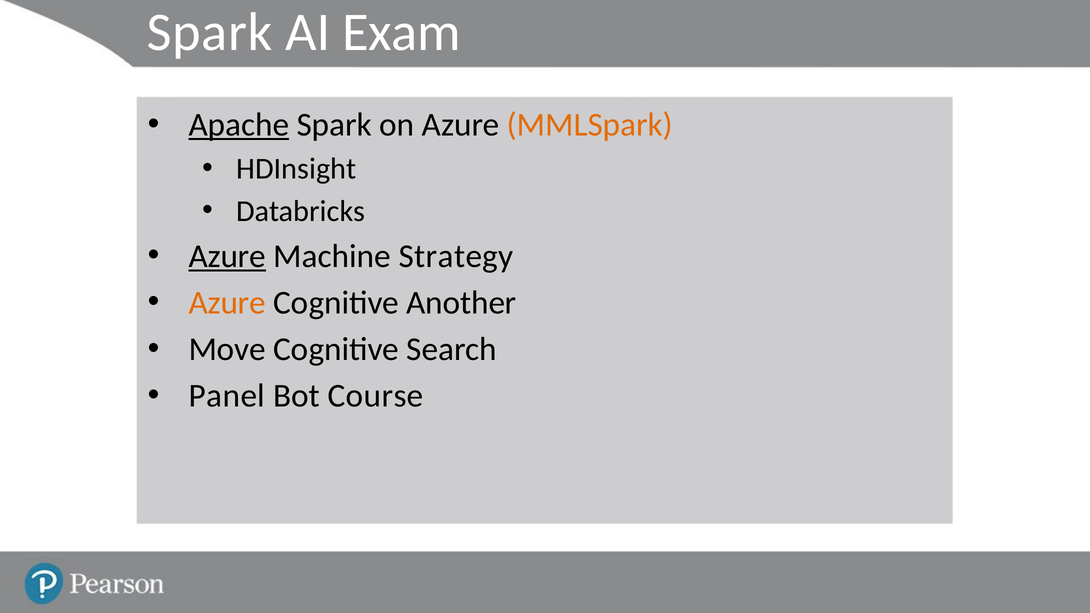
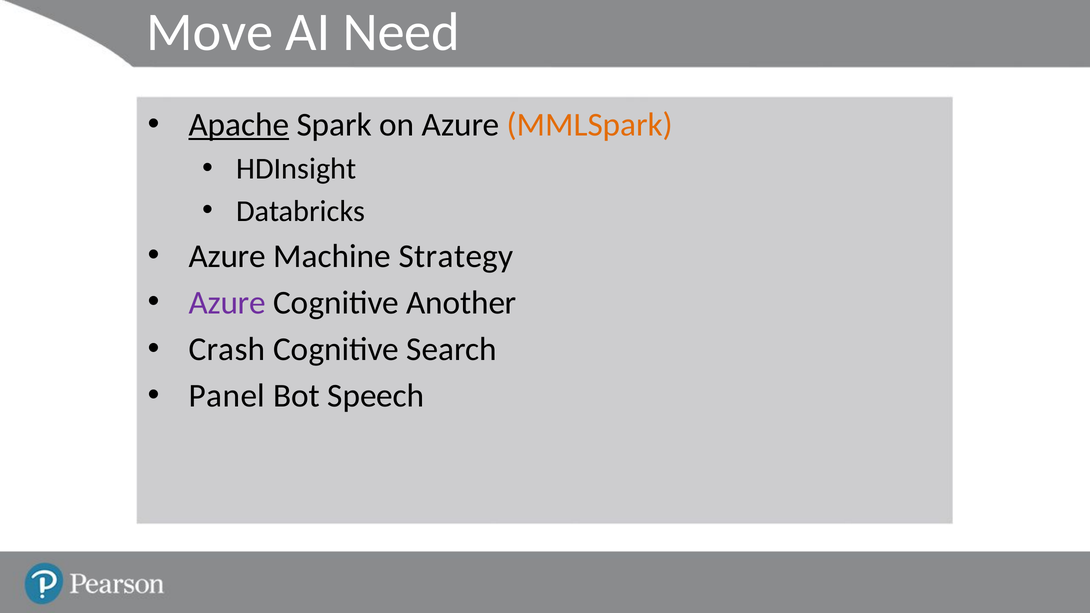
Spark at (209, 32): Spark -> Move
Exam: Exam -> Need
Azure at (227, 256) underline: present -> none
Azure at (227, 303) colour: orange -> purple
Move: Move -> Crash
Course: Course -> Speech
